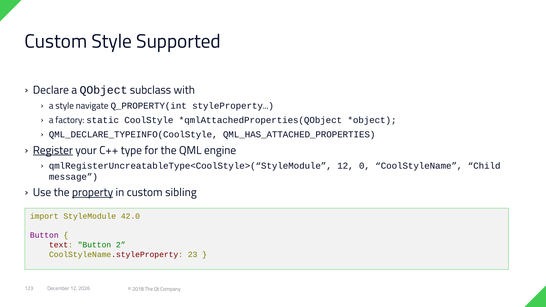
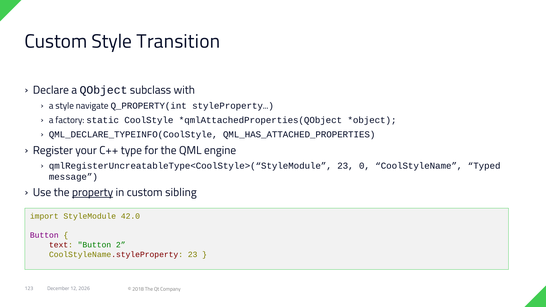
Supported: Supported -> Transition
Register underline: present -> none
qmlRegisterUncreatableType<CoolStyle>(“StyleModule 12: 12 -> 23
Child: Child -> Typed
